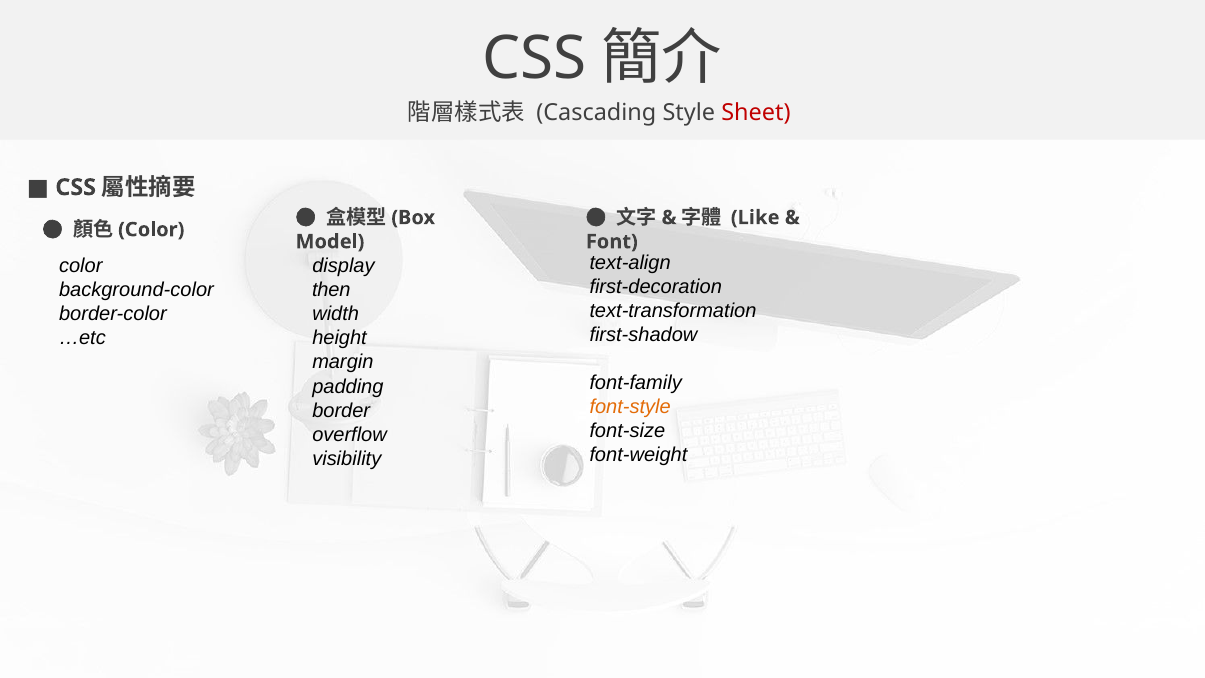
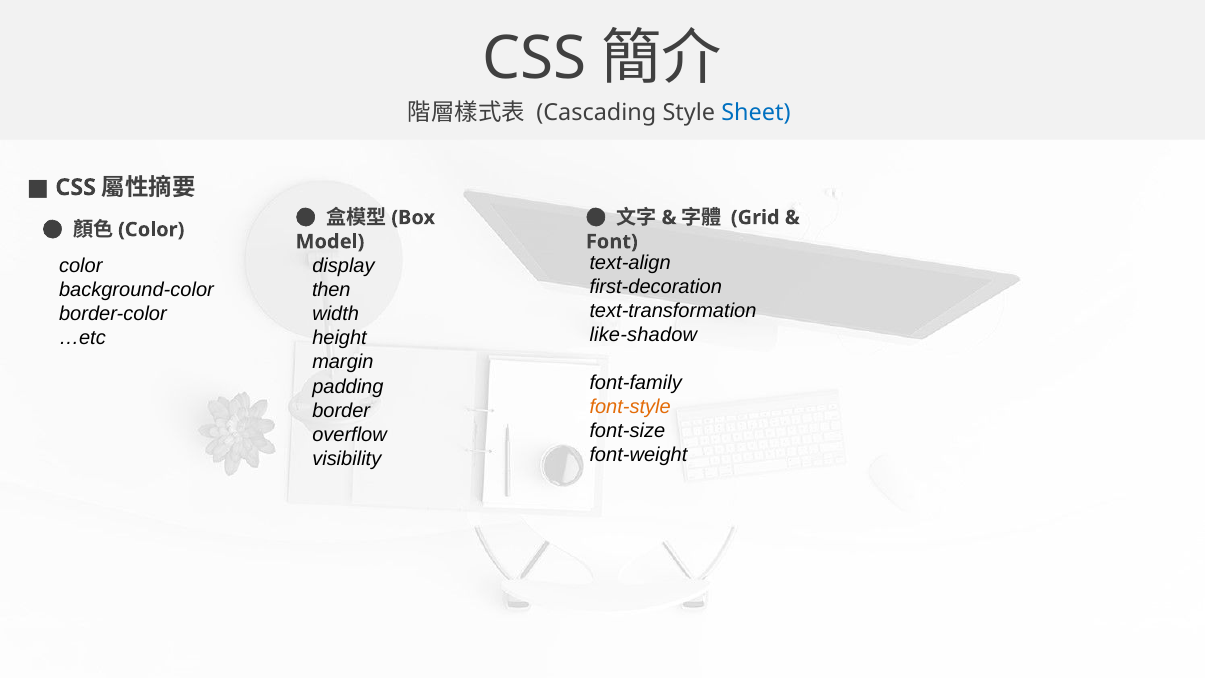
Sheet colour: red -> blue
Like: Like -> Grid
first-shadow: first-shadow -> like-shadow
